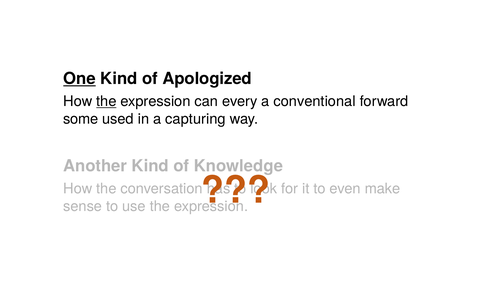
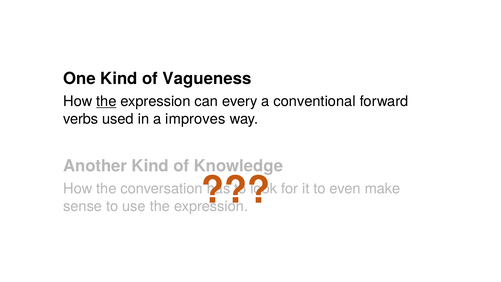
One underline: present -> none
Apologized: Apologized -> Vagueness
some: some -> verbs
capturing: capturing -> improves
